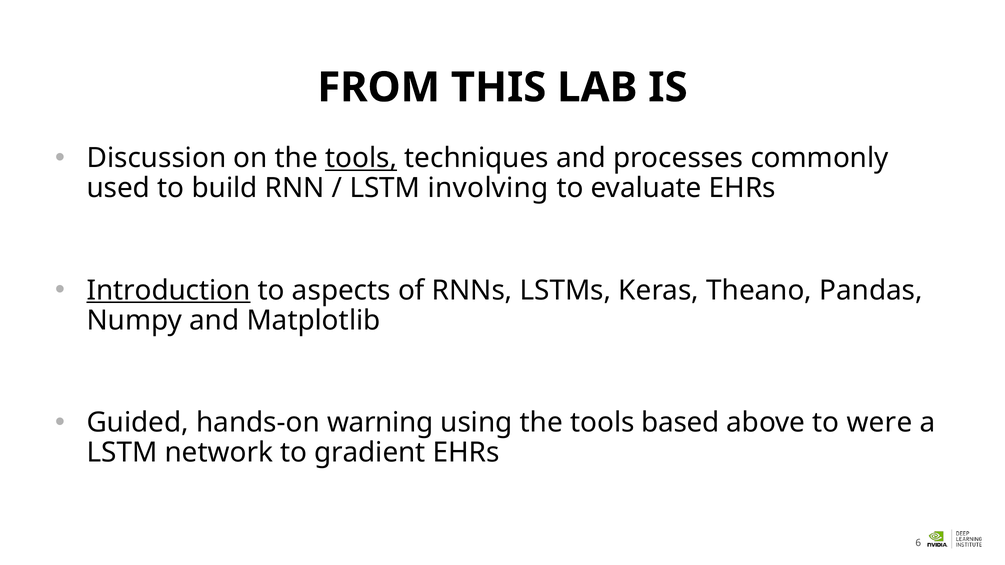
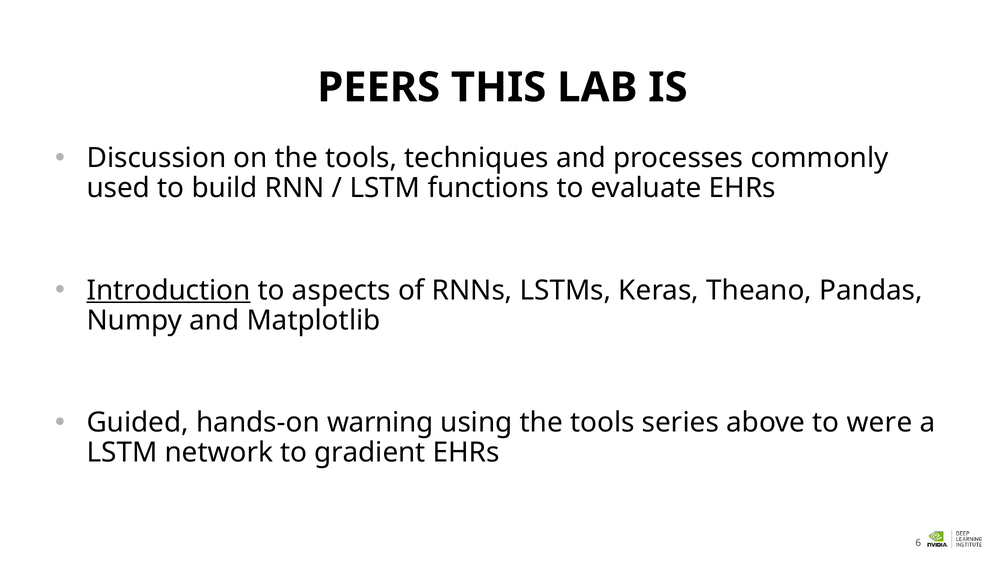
FROM: FROM -> PEERS
tools at (361, 158) underline: present -> none
involving: involving -> functions
based: based -> series
